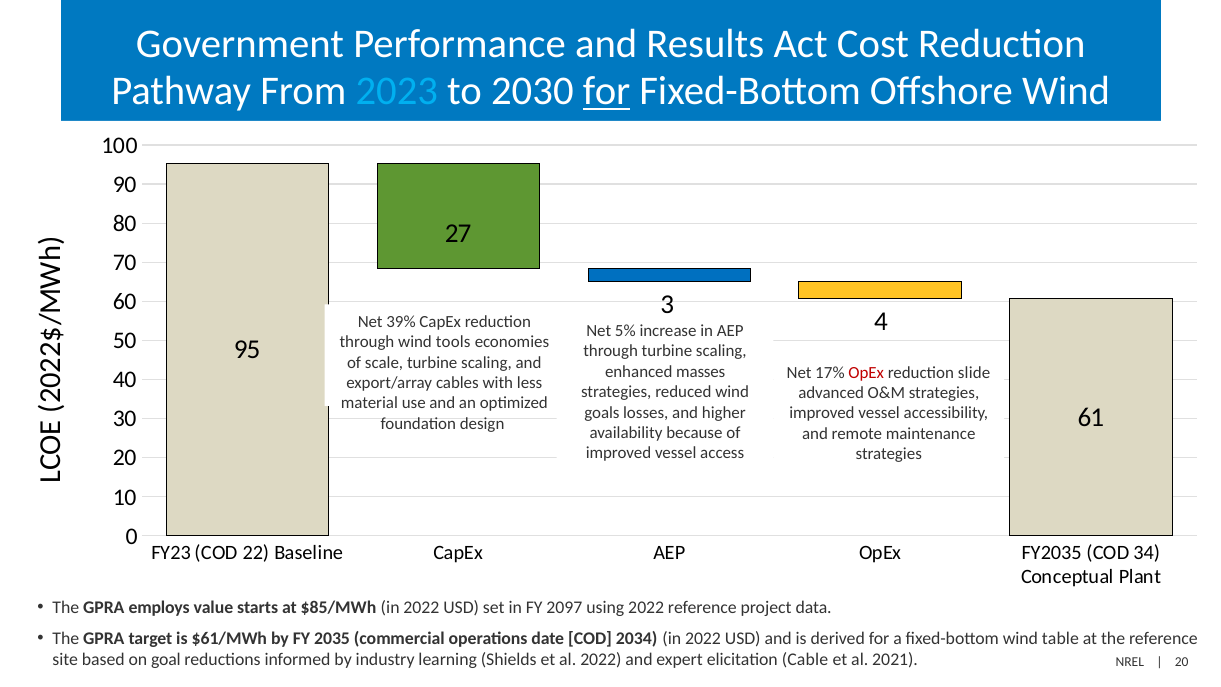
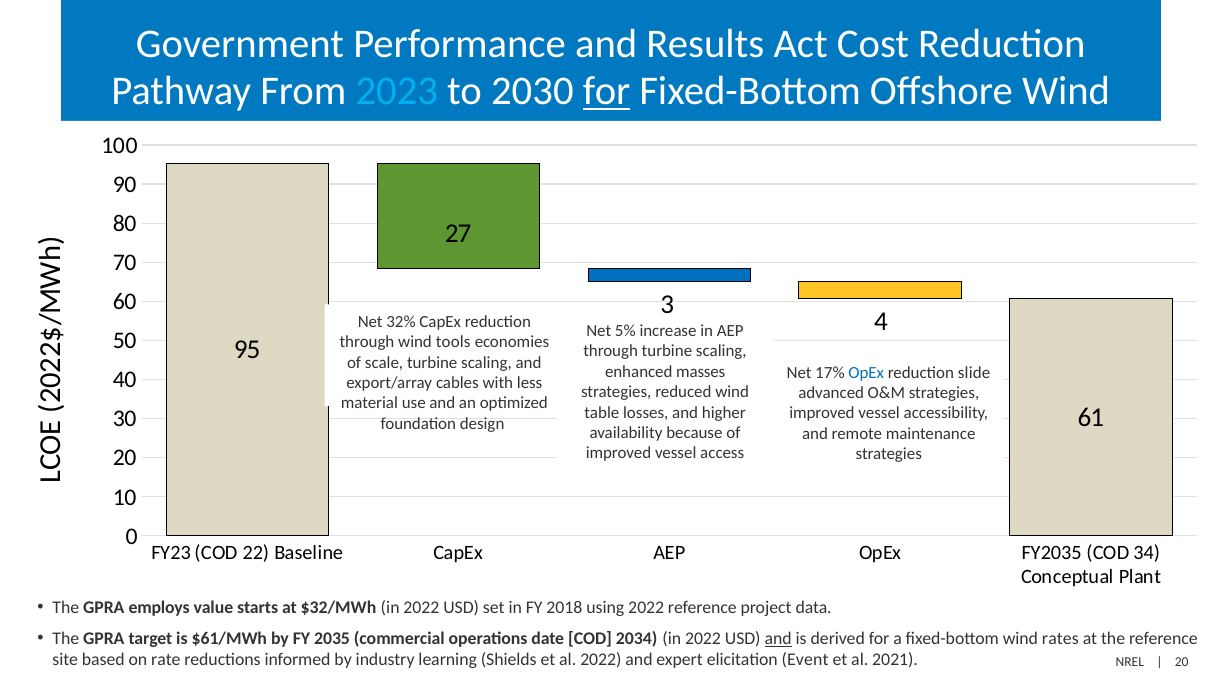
39%: 39% -> 32%
OpEx at (866, 372) colour: red -> blue
goals: goals -> table
$85/MWh: $85/MWh -> $32/MWh
2097: 2097 -> 2018
and at (778, 639) underline: none -> present
table: table -> rates
goal: goal -> rate
Cable: Cable -> Event
